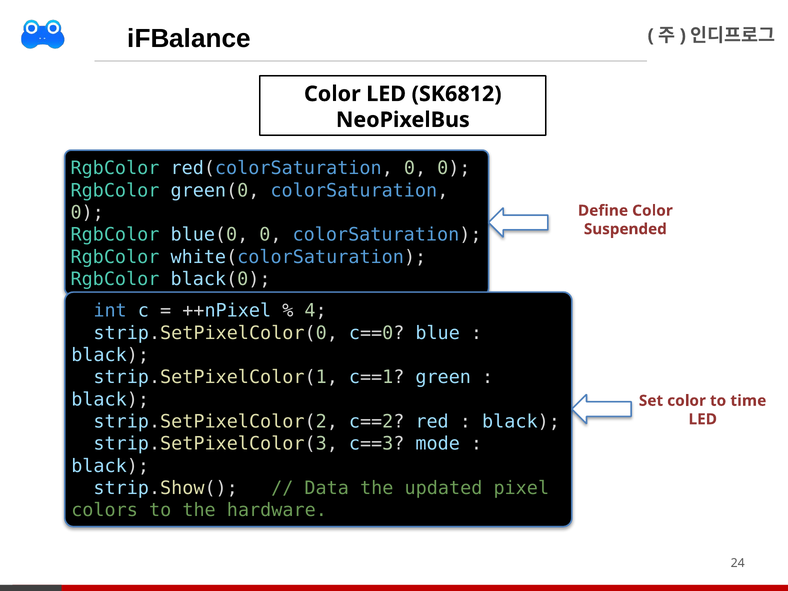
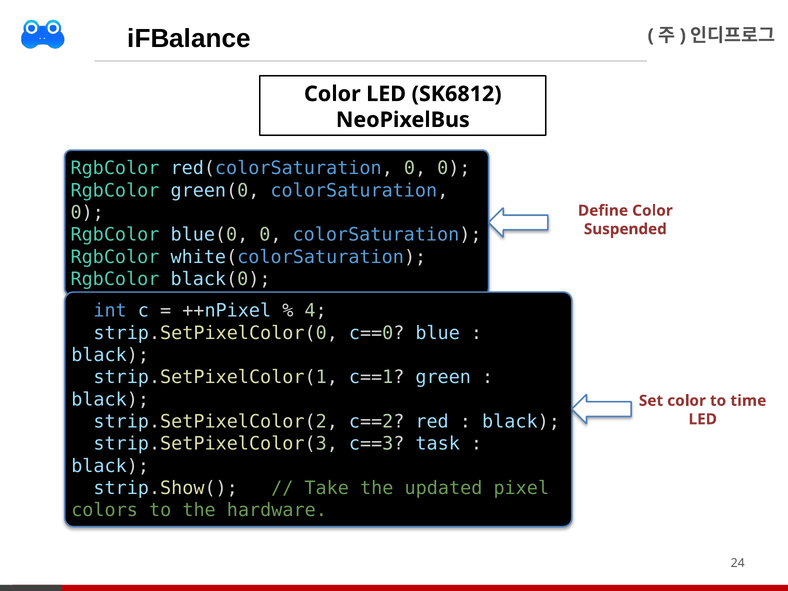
mode: mode -> task
Data: Data -> Take
